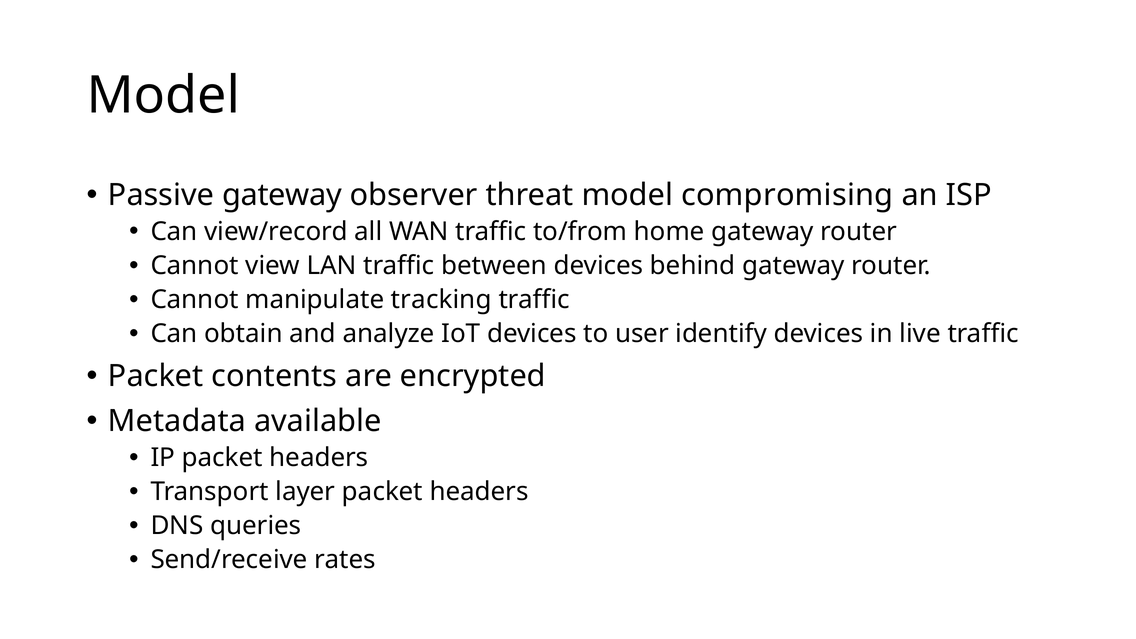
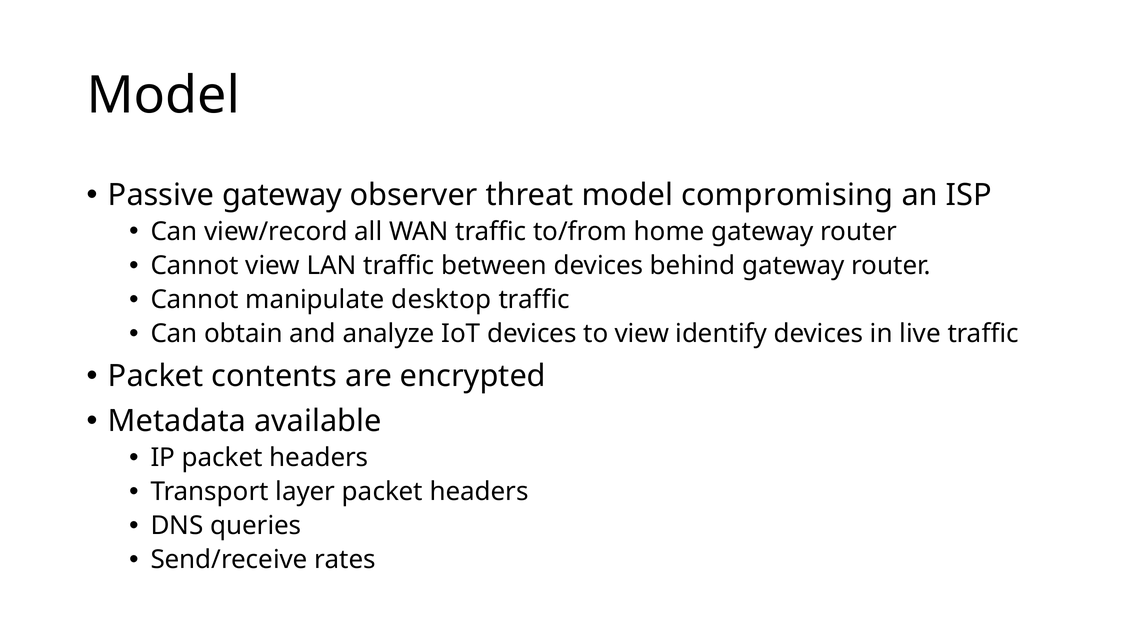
tracking: tracking -> desktop
to user: user -> view
